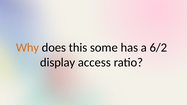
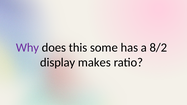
Why colour: orange -> purple
6/2: 6/2 -> 8/2
access: access -> makes
